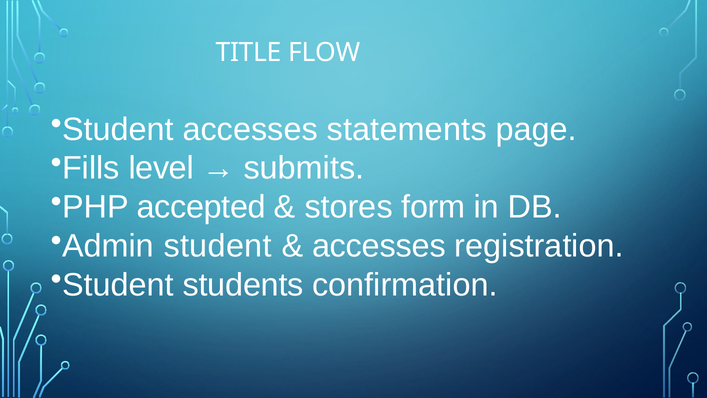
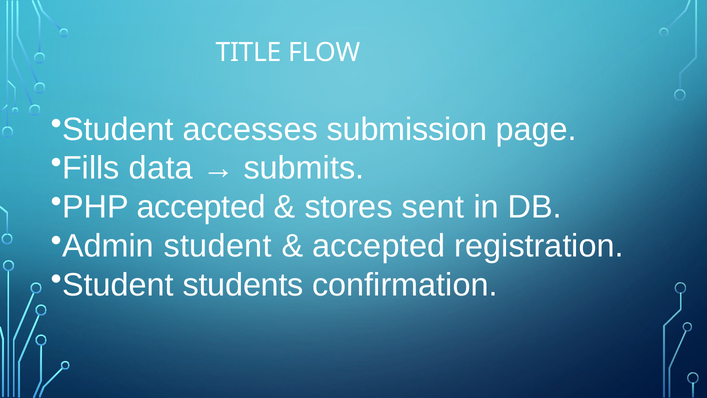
statements: statements -> submission
level: level -> data
form: form -> sent
accesses at (379, 246): accesses -> accepted
